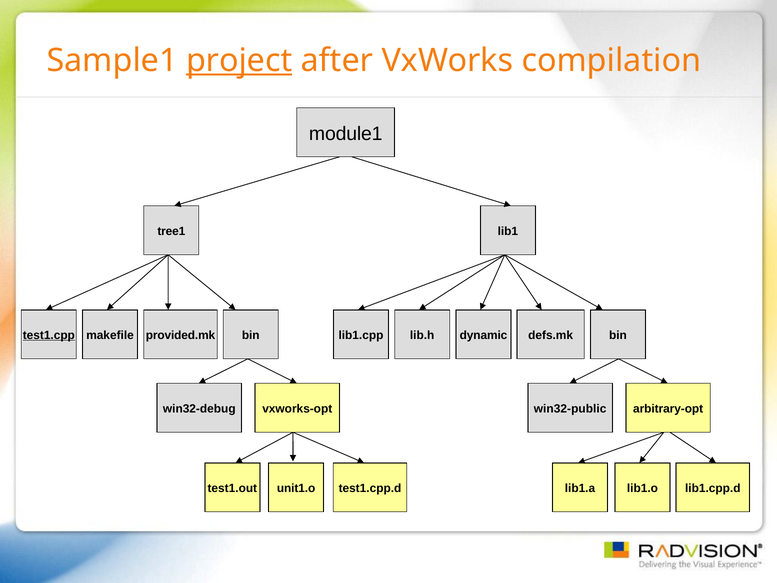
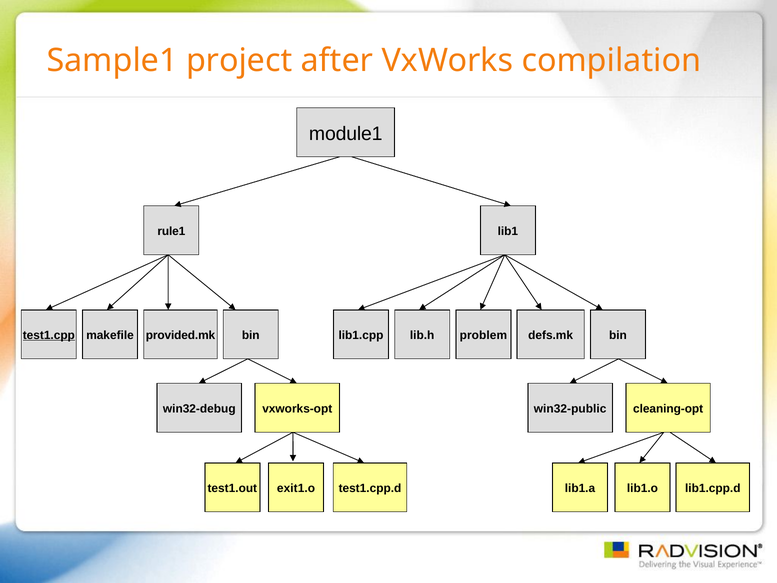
project underline: present -> none
tree1: tree1 -> rule1
dynamic: dynamic -> problem
arbitrary-opt: arbitrary-opt -> cleaning-opt
unit1.o: unit1.o -> exit1.o
